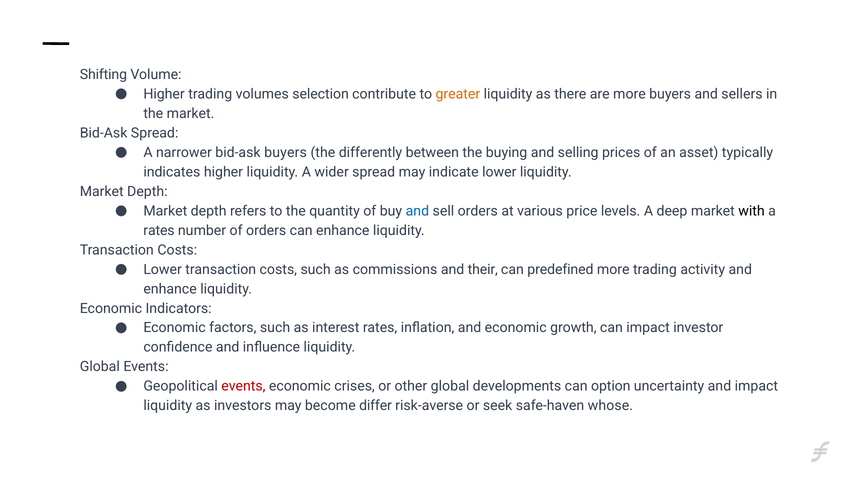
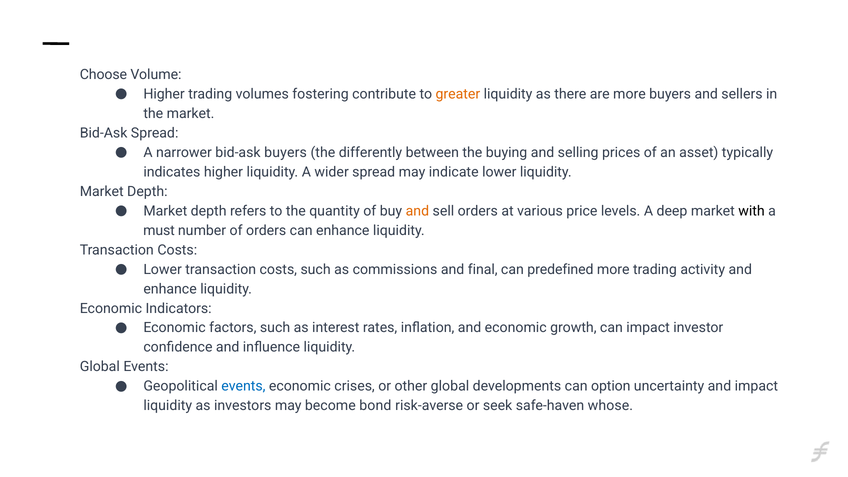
Shifting: Shifting -> Choose
selection: selection -> fostering
and at (417, 211) colour: blue -> orange
rates at (159, 231): rates -> must
their: their -> final
events at (243, 387) colour: red -> blue
differ: differ -> bond
